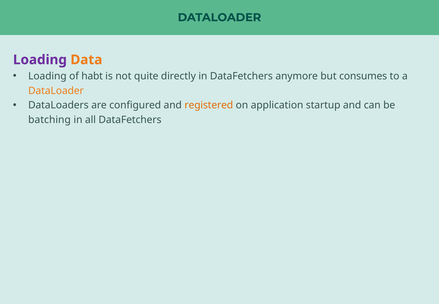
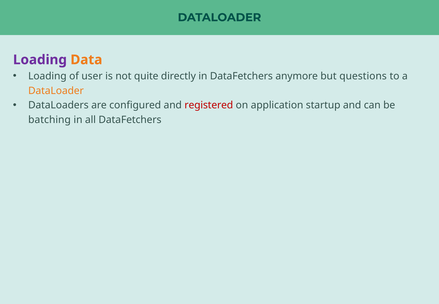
habt: habt -> user
consumes: consumes -> questions
registered colour: orange -> red
